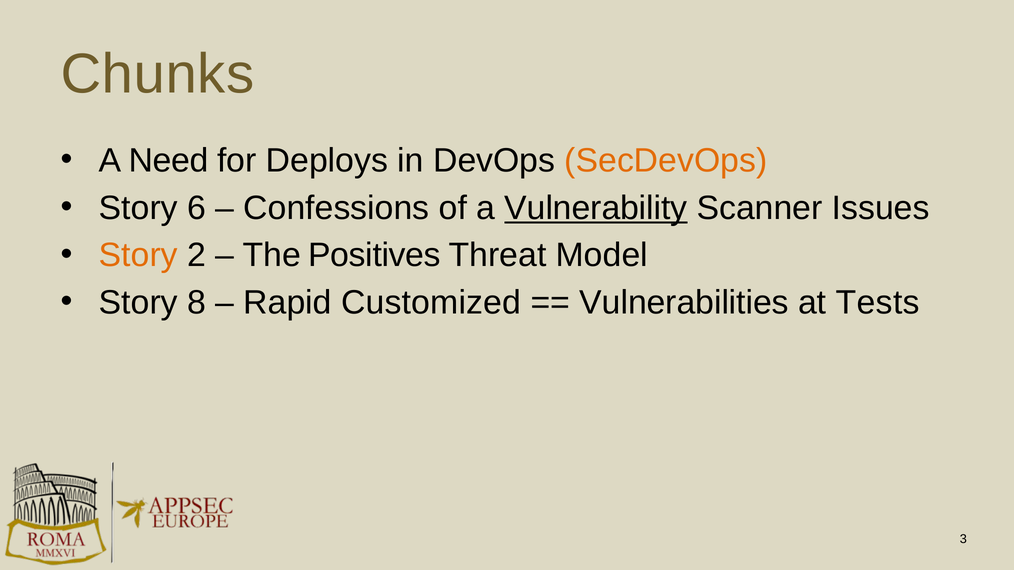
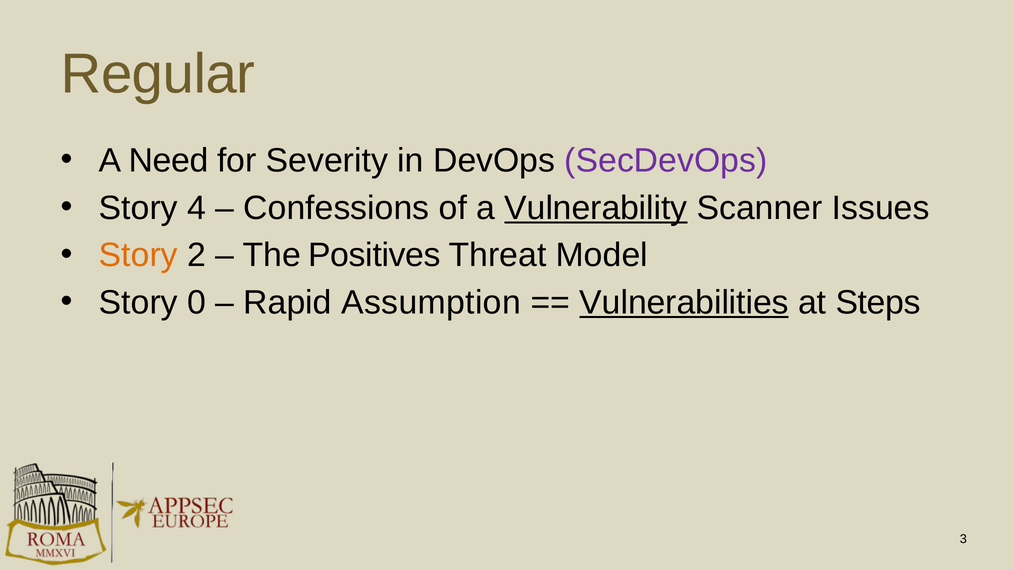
Chunks: Chunks -> Regular
Deploys: Deploys -> Severity
SecDevOps colour: orange -> purple
6: 6 -> 4
8: 8 -> 0
Customized: Customized -> Assumption
Vulnerabilities underline: none -> present
Tests: Tests -> Steps
